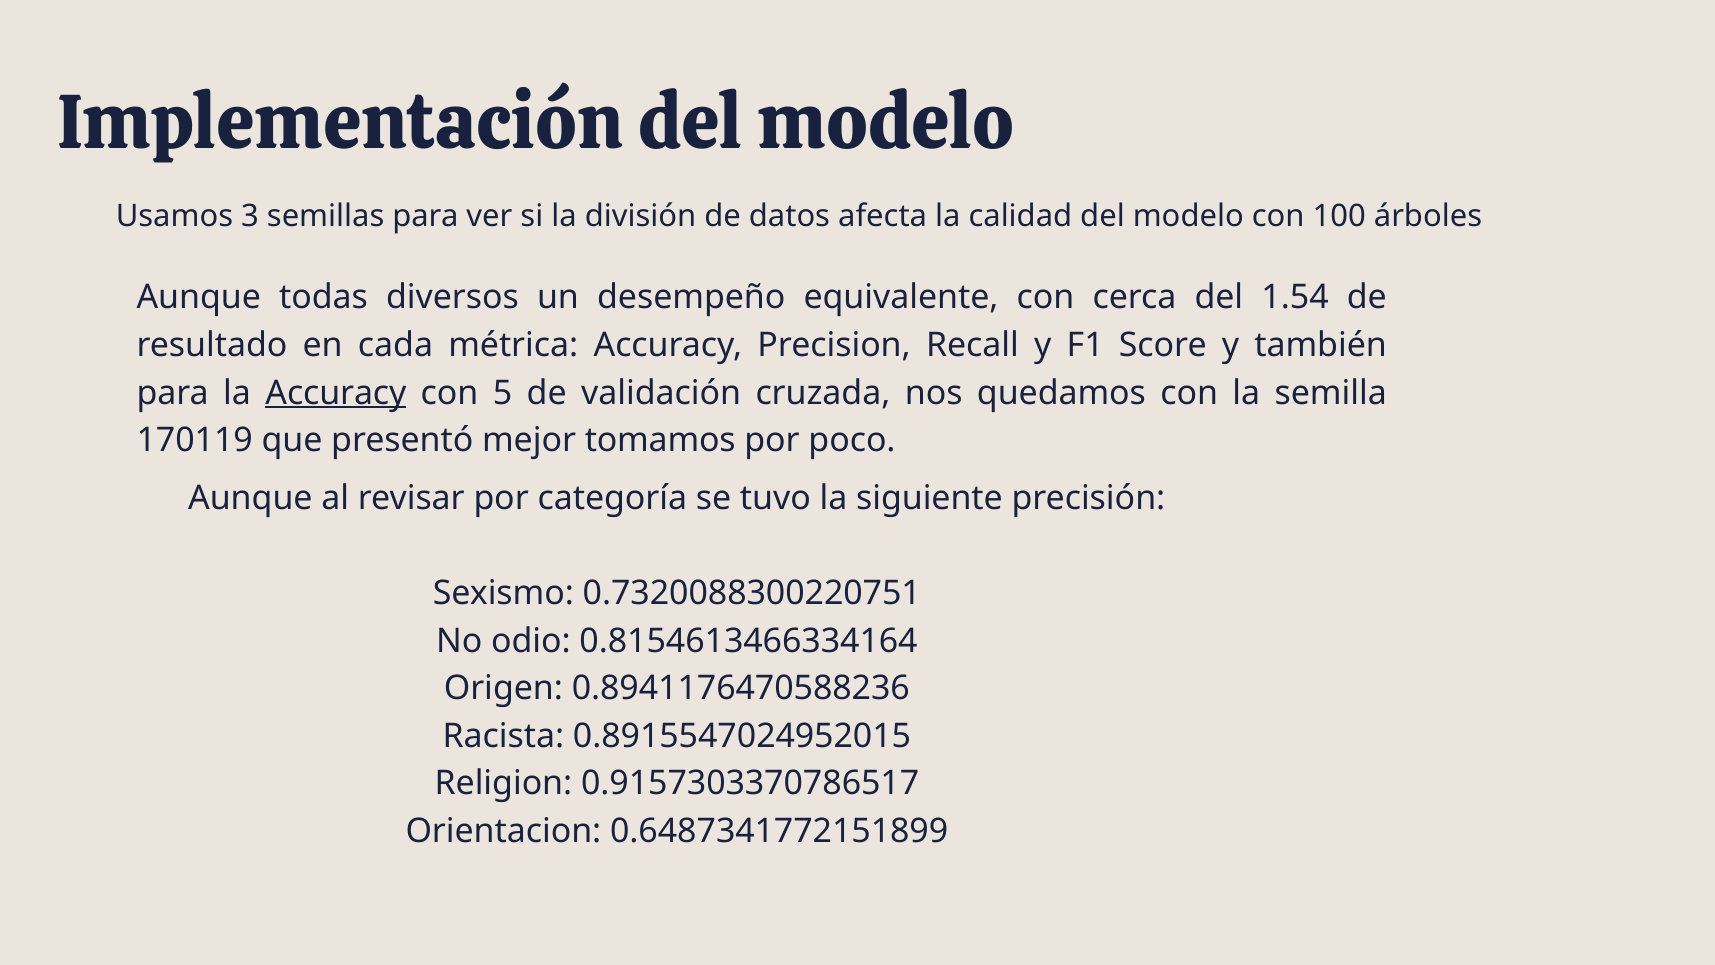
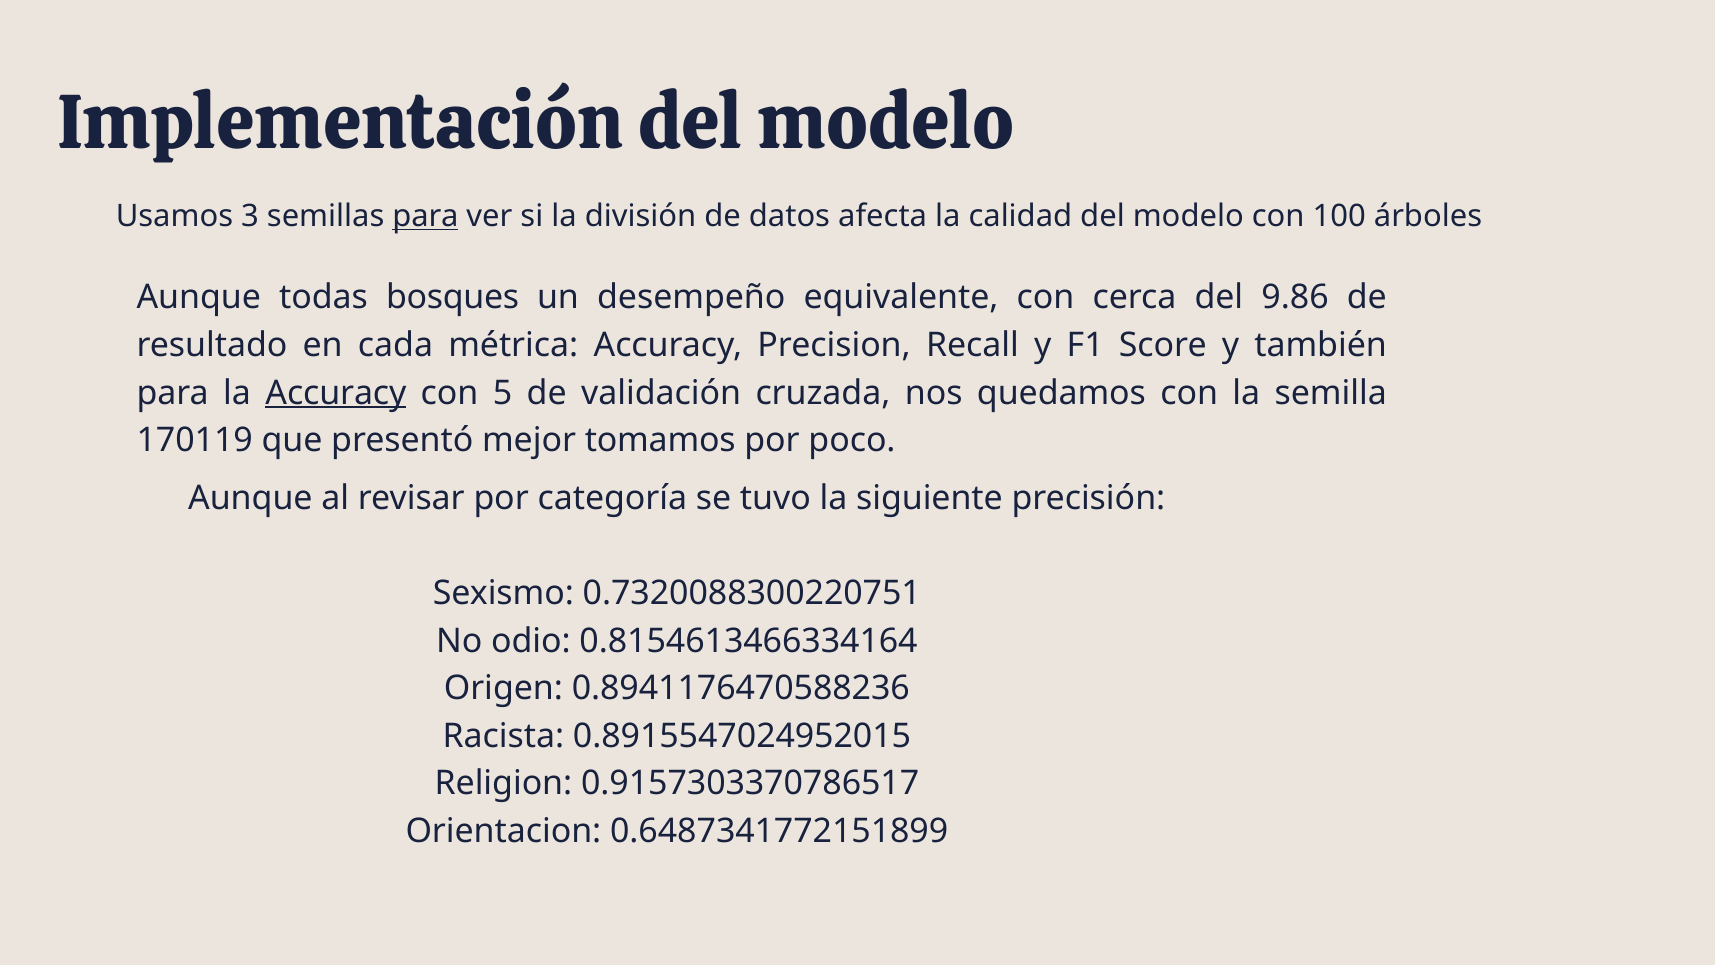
para at (425, 216) underline: none -> present
diversos: diversos -> bosques
1.54: 1.54 -> 9.86
